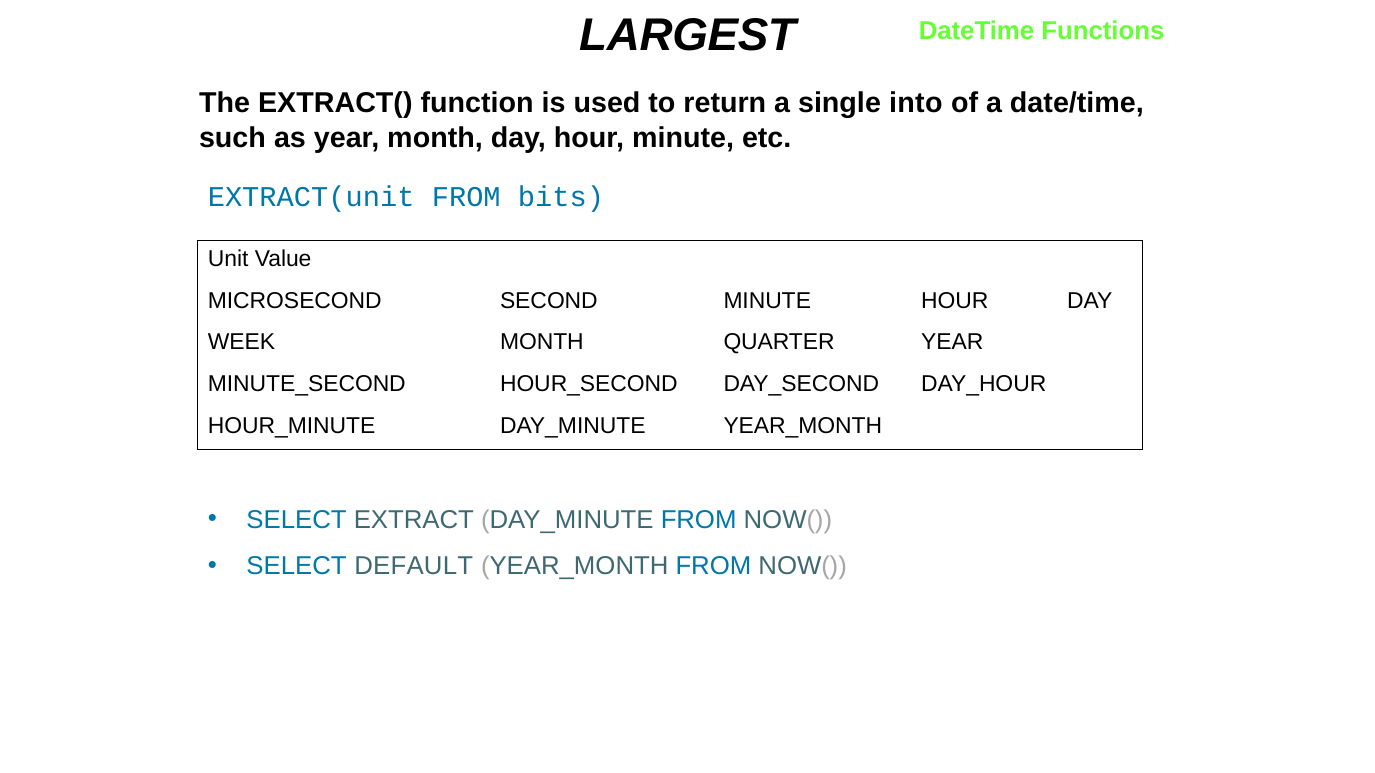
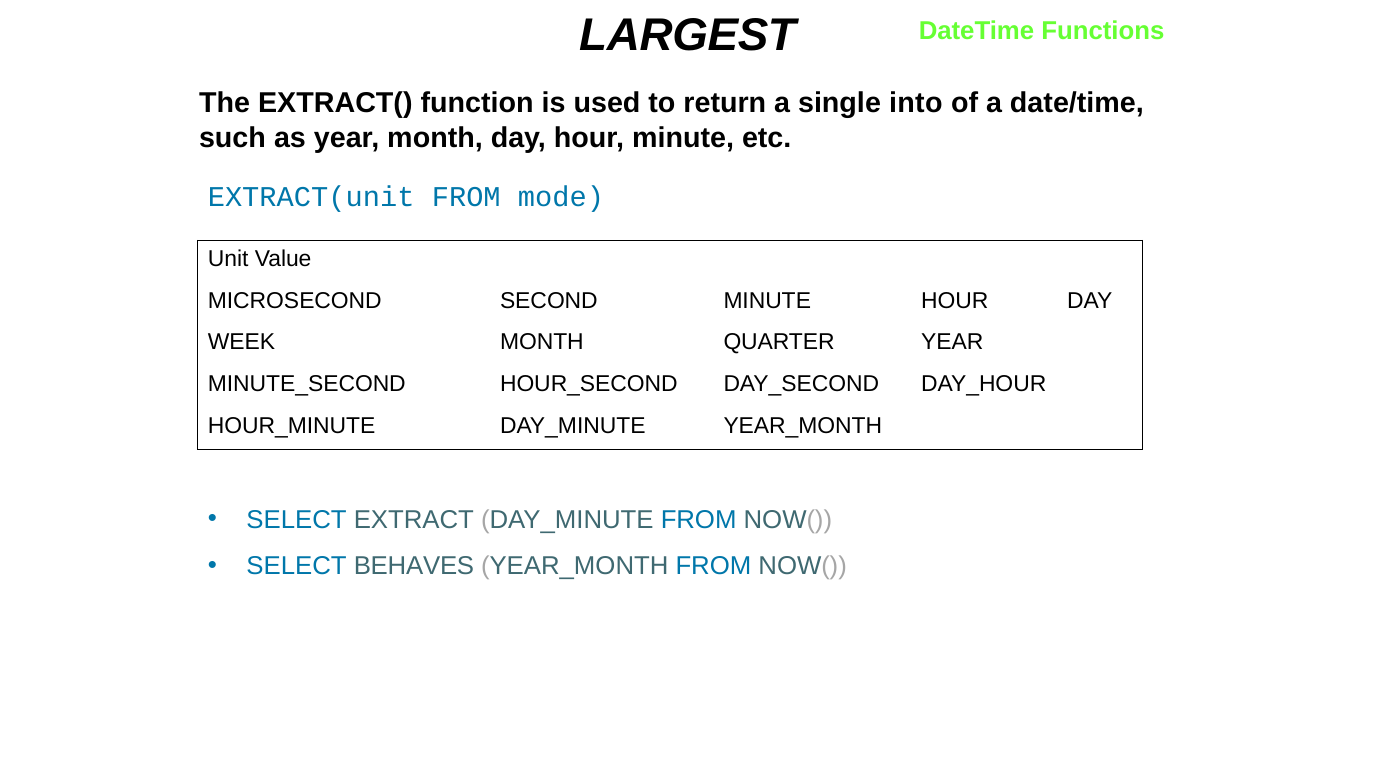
bits: bits -> mode
DEFAULT: DEFAULT -> BEHAVES
